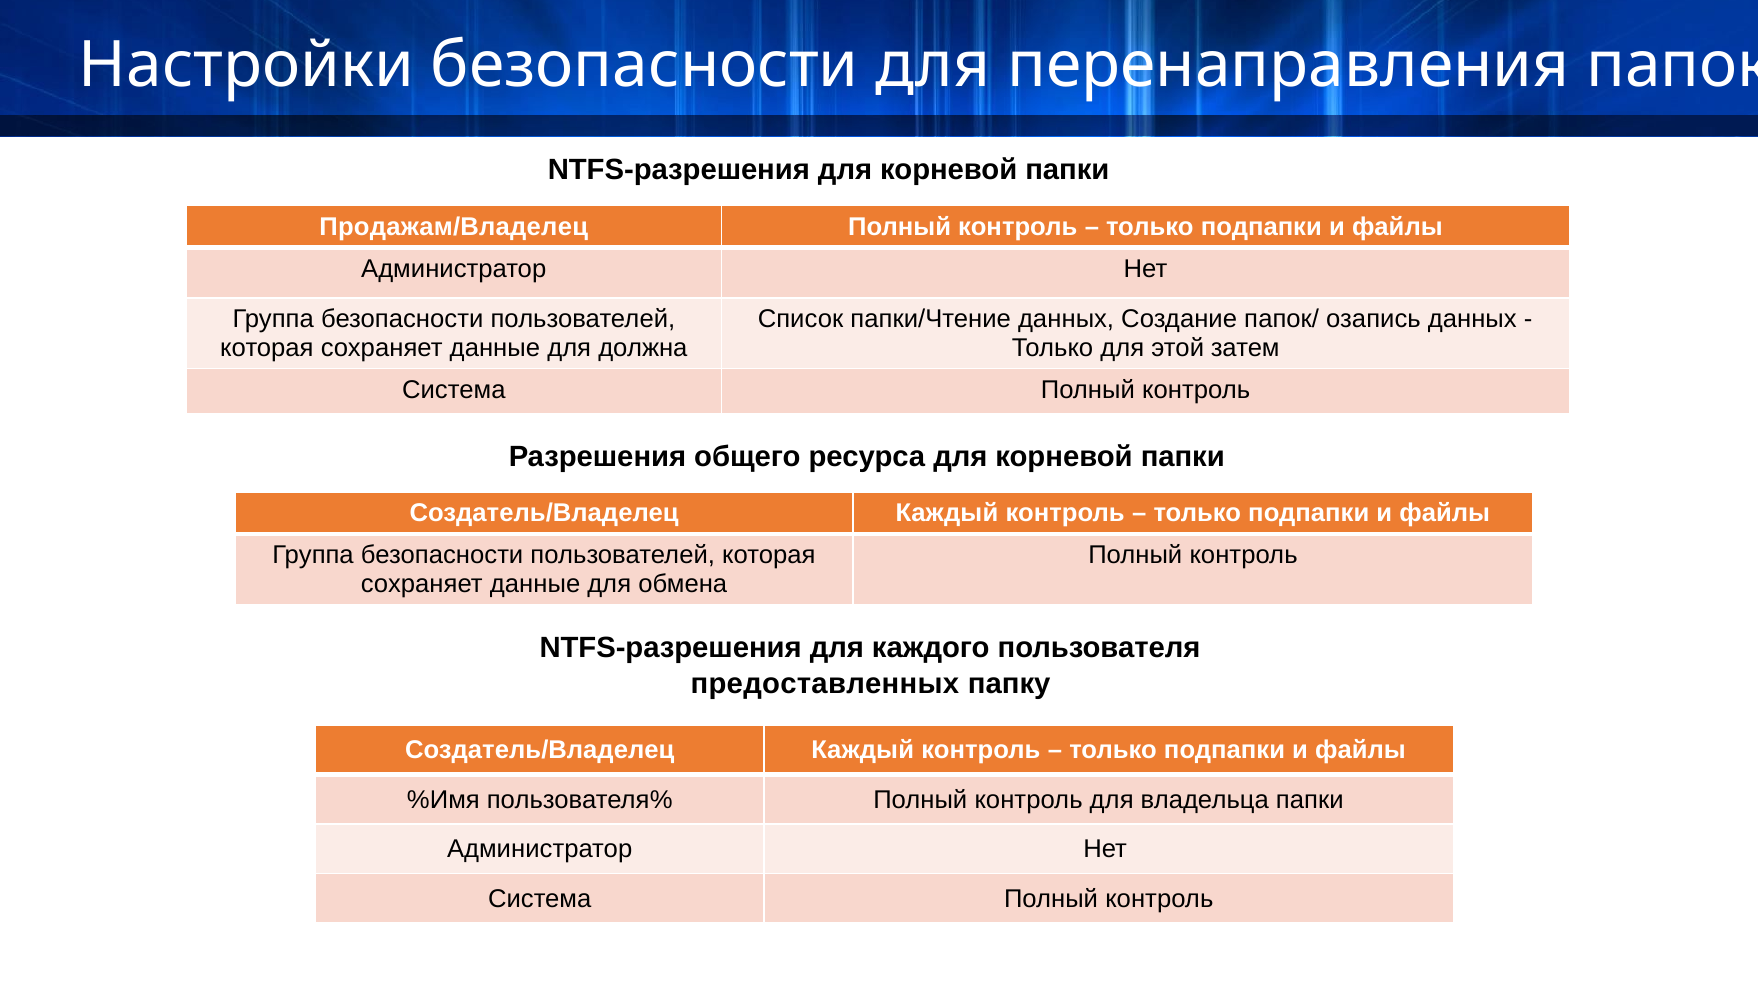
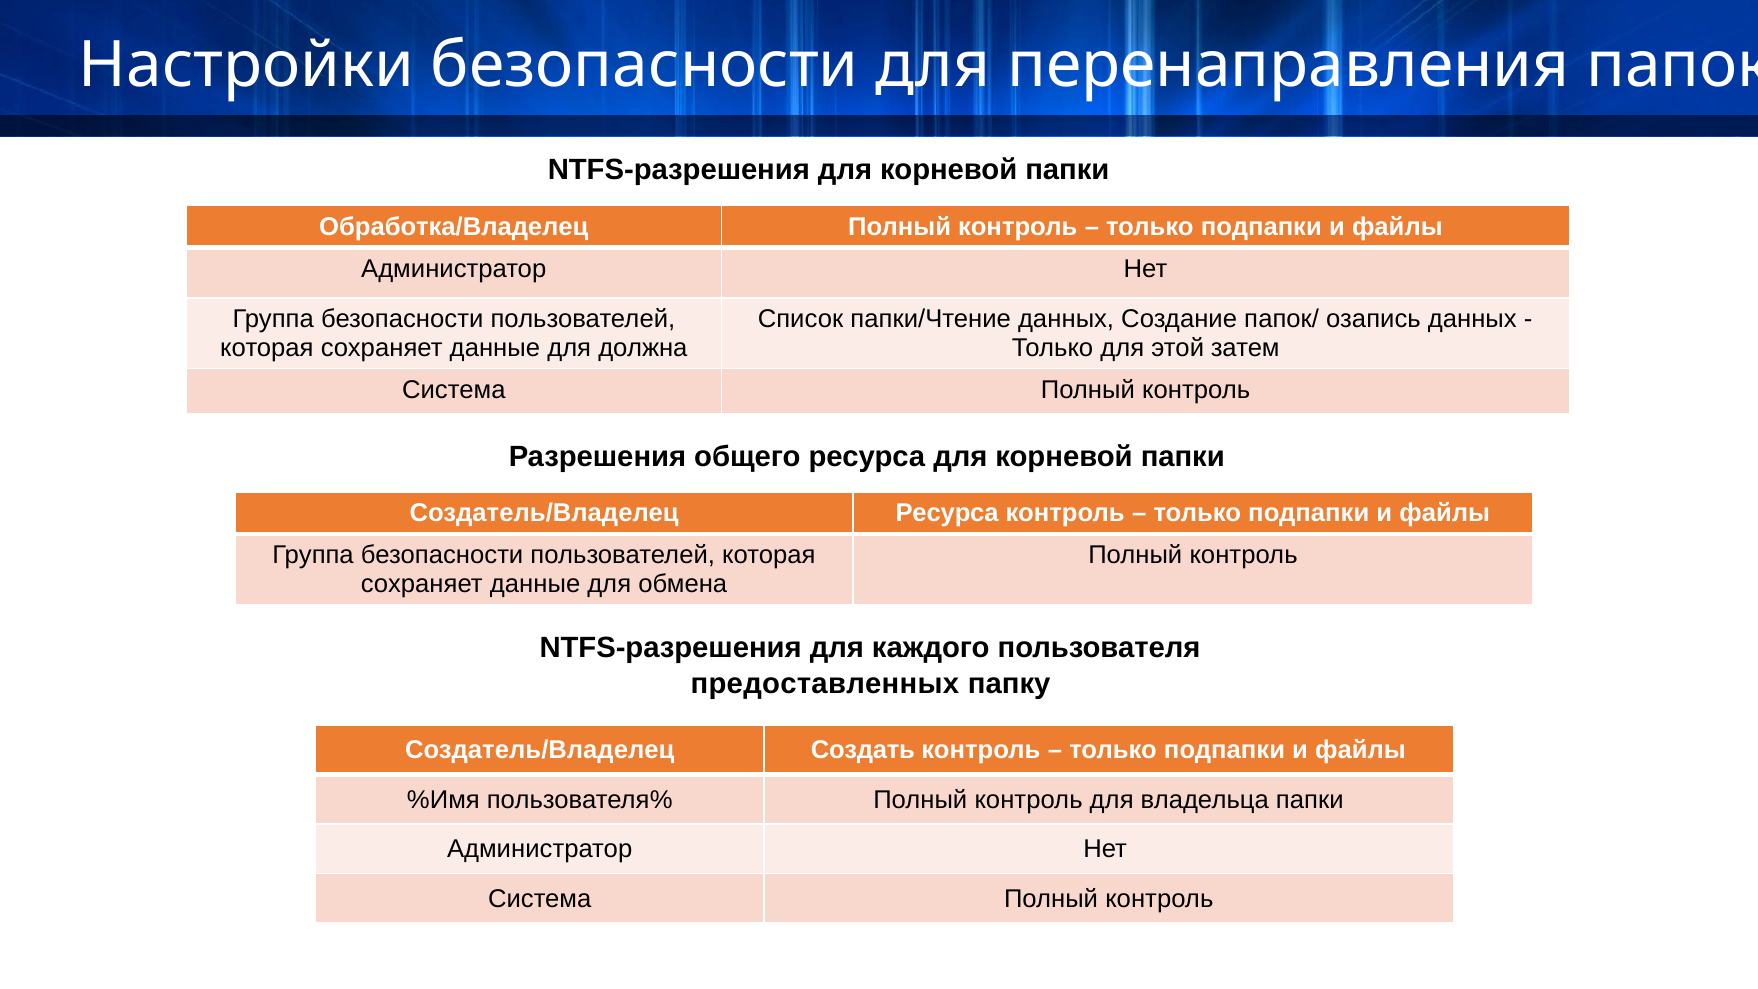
Продажам/Владелец: Продажам/Владелец -> Обработка/Владелец
Каждый at (947, 513): Каждый -> Ресурса
Каждый at (863, 750): Каждый -> Создать
